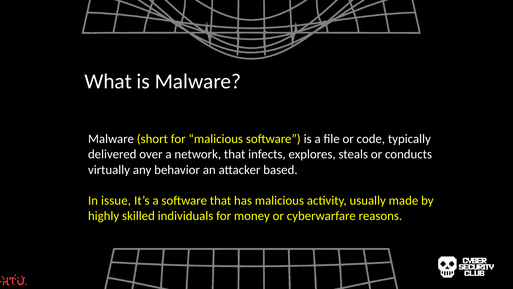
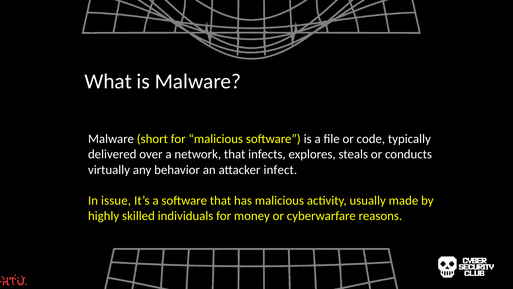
based: based -> infect
